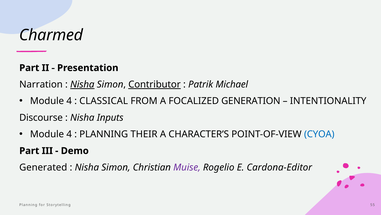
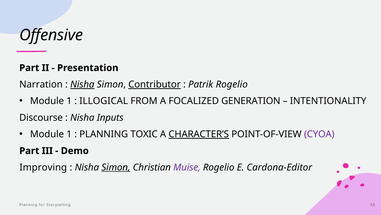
Charmed: Charmed -> Offensive
Patrik Michael: Michael -> Rogelio
4 at (69, 101): 4 -> 1
CLASSICAL: CLASSICAL -> ILLOGICAL
4 at (69, 134): 4 -> 1
THEIR: THEIR -> TOXIC
CHARACTER’S underline: none -> present
CYOA colour: blue -> purple
Generated: Generated -> Improving
Simon at (116, 167) underline: none -> present
